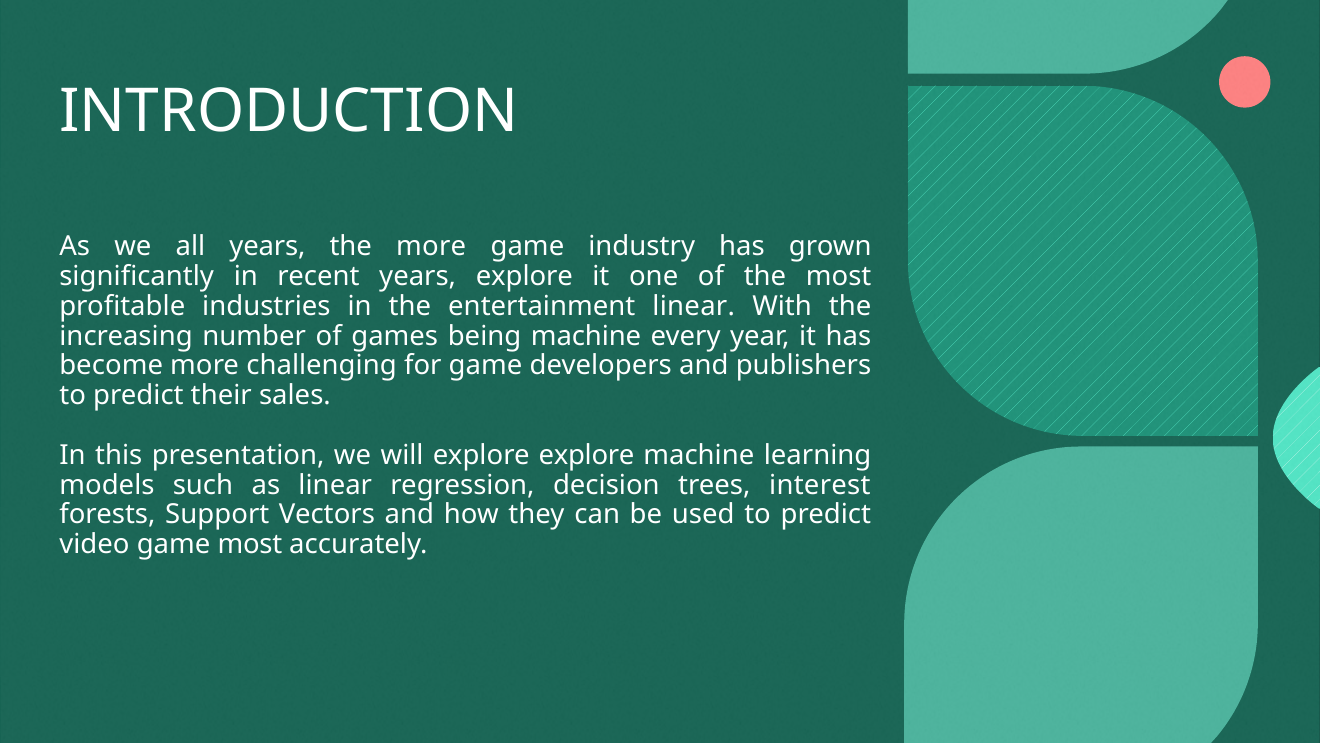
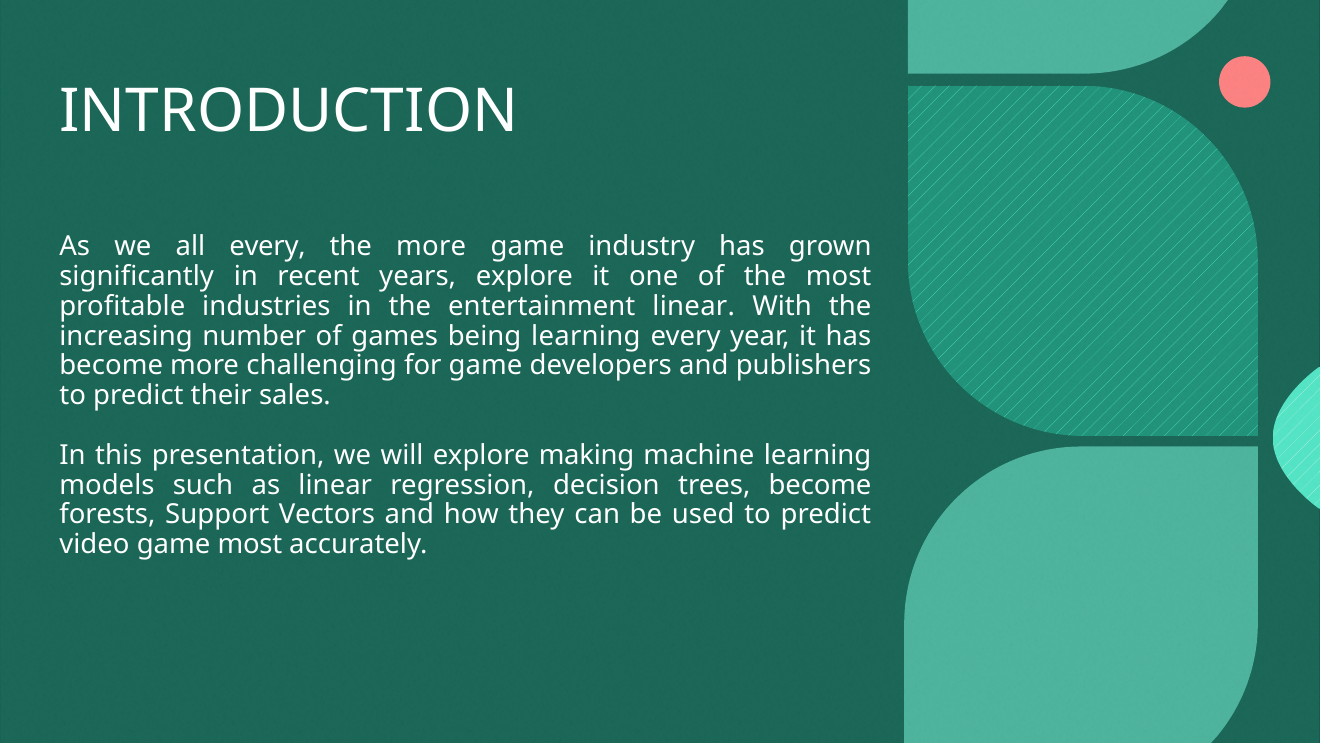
all years: years -> every
being machine: machine -> learning
explore explore: explore -> making
trees interest: interest -> become
